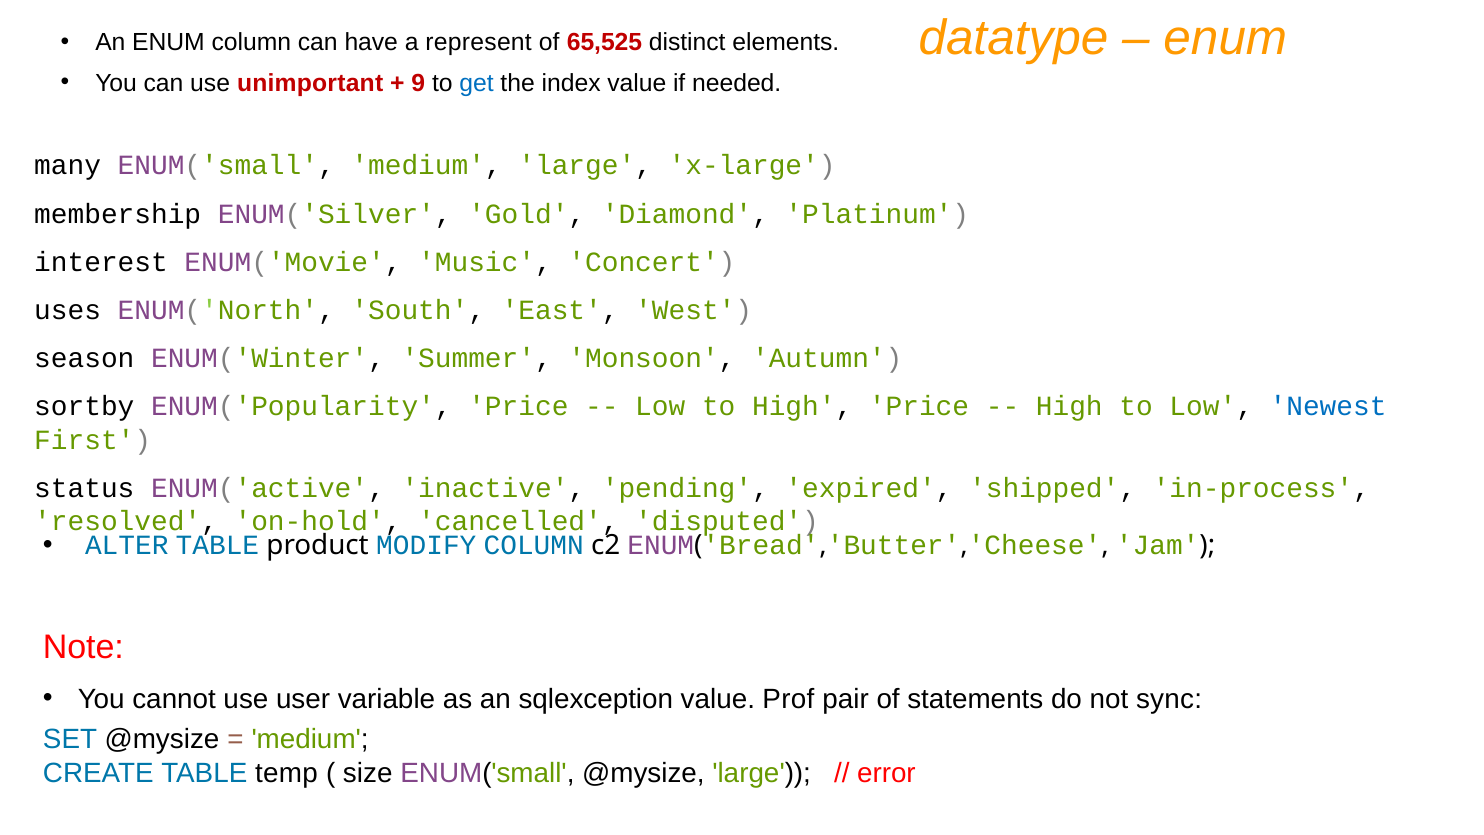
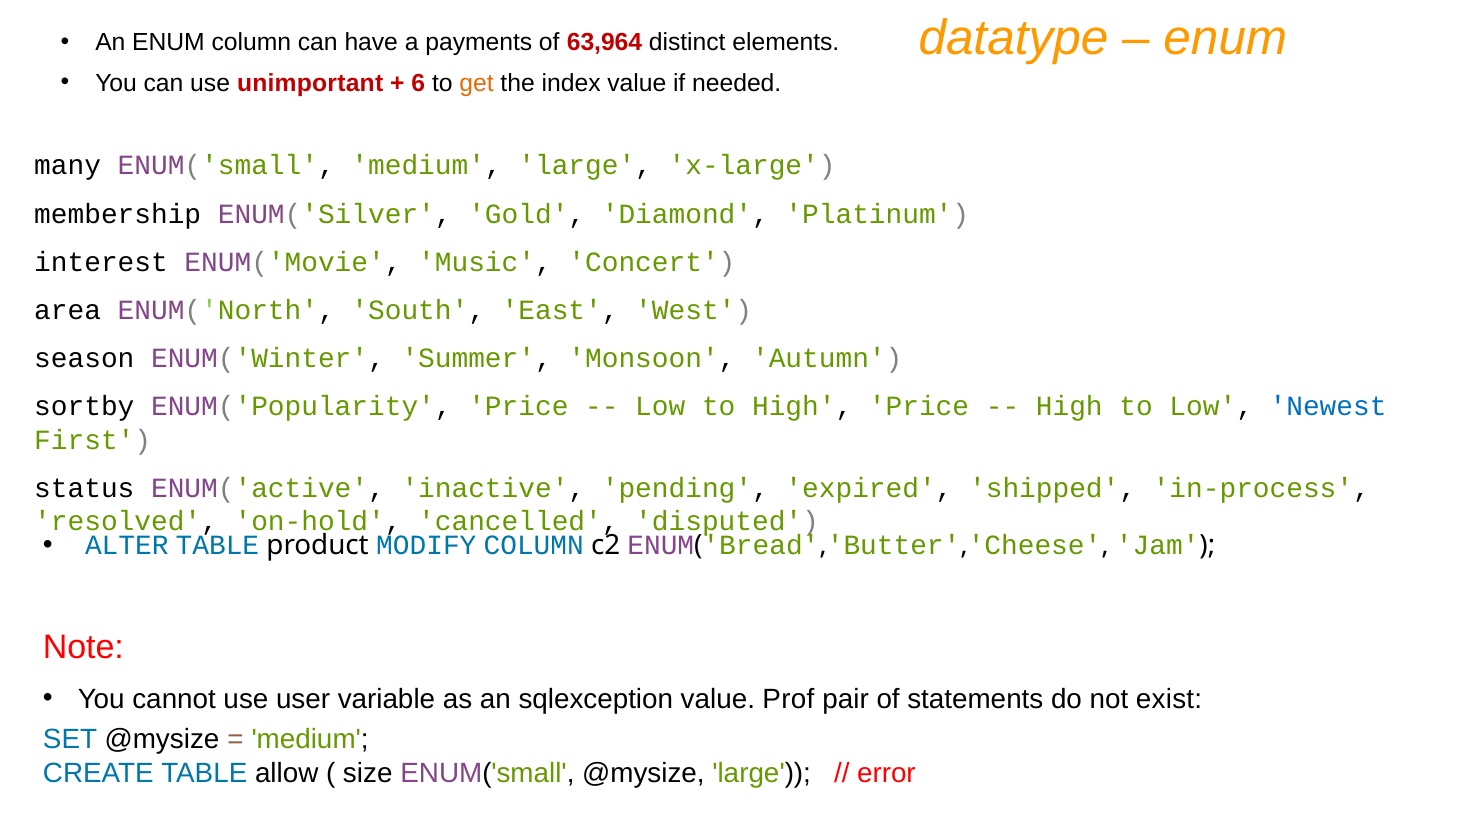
represent: represent -> payments
65,525: 65,525 -> 63,964
9: 9 -> 6
get colour: blue -> orange
uses: uses -> area
sync: sync -> exist
temp: temp -> allow
